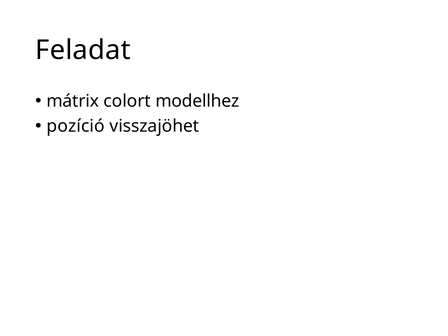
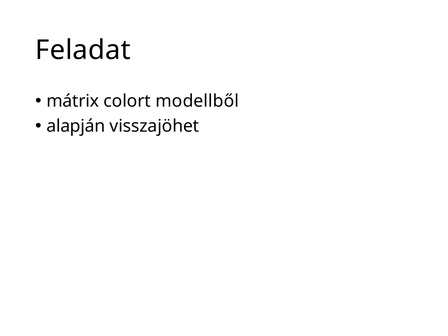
modellhez: modellhez -> modellből
pozíció: pozíció -> alapján
